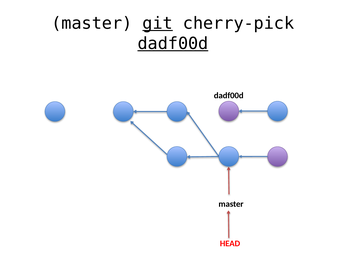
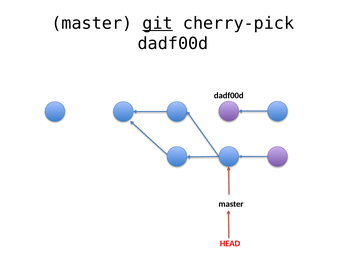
dadf00d at (173, 44) underline: present -> none
